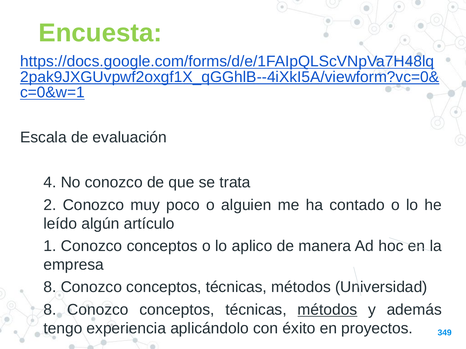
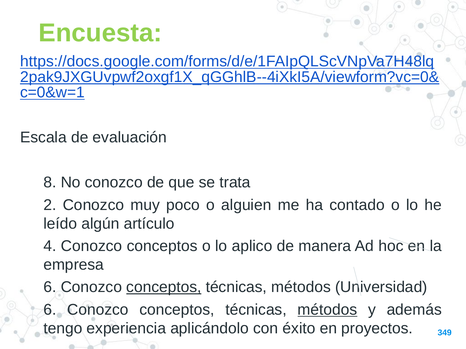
4: 4 -> 8
1: 1 -> 4
8 at (50, 288): 8 -> 6
conceptos at (164, 288) underline: none -> present
8 at (50, 310): 8 -> 6
